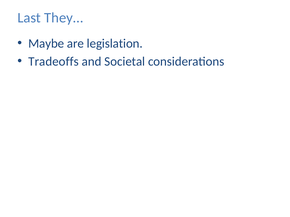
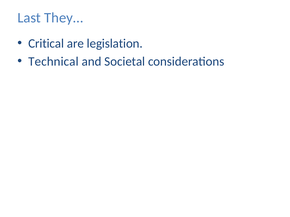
Maybe: Maybe -> Critical
Tradeoffs: Tradeoffs -> Technical
